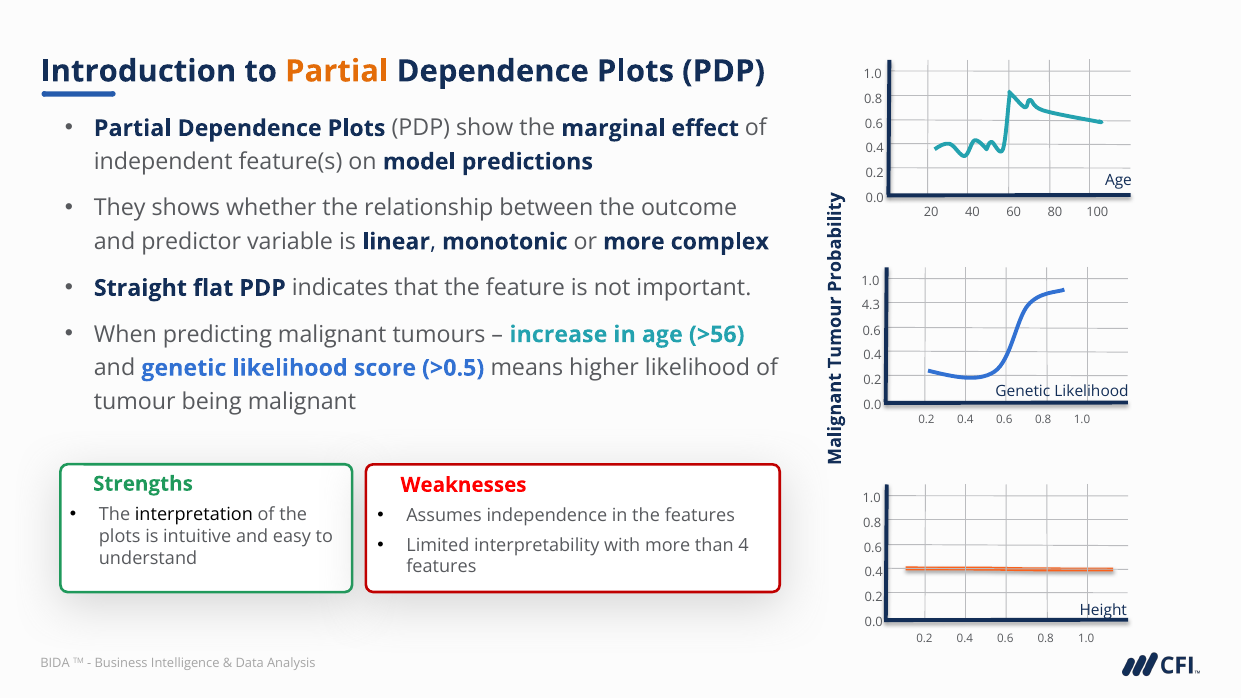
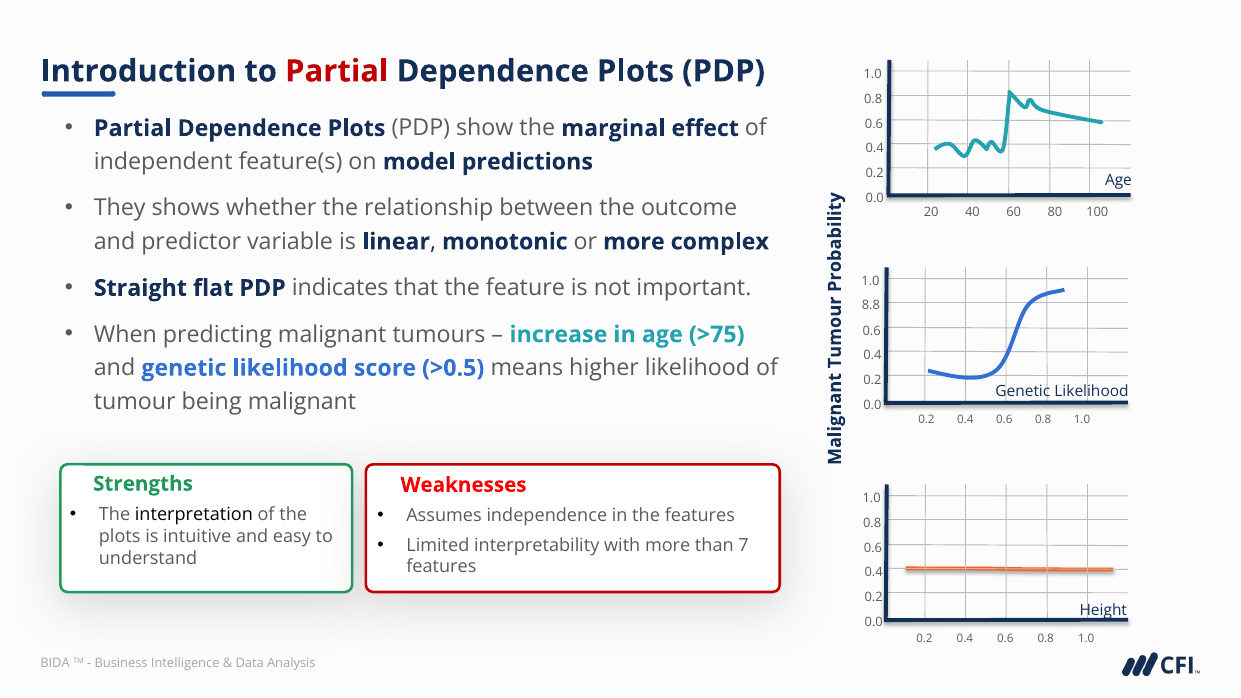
Partial at (337, 71) colour: orange -> red
4.3: 4.3 -> 8.8
>56: >56 -> >75
4: 4 -> 7
